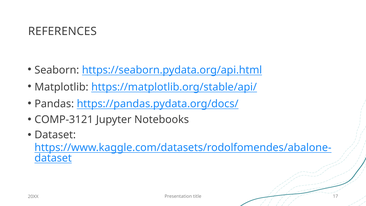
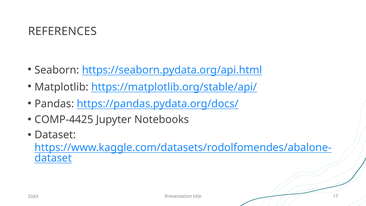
COMP-3121: COMP-3121 -> COMP-4425
